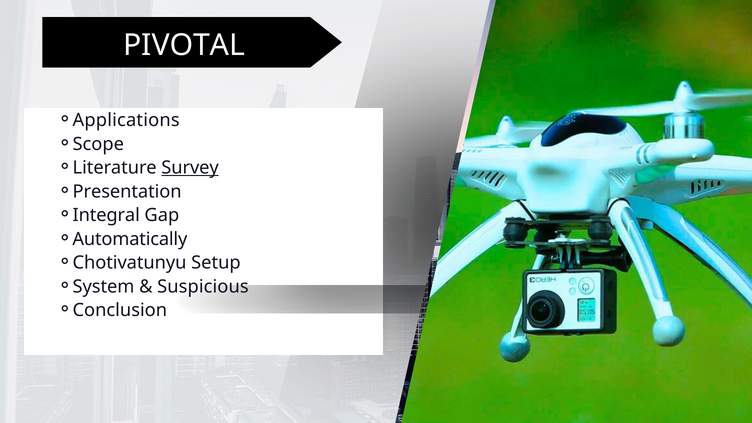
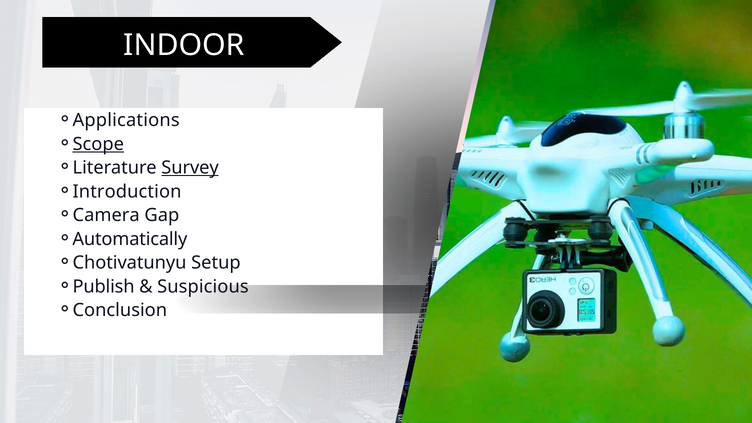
PIVOTAL: PIVOTAL -> INDOOR
Scope underline: none -> present
Presentation: Presentation -> Introduction
Integral: Integral -> Camera
System: System -> Publish
